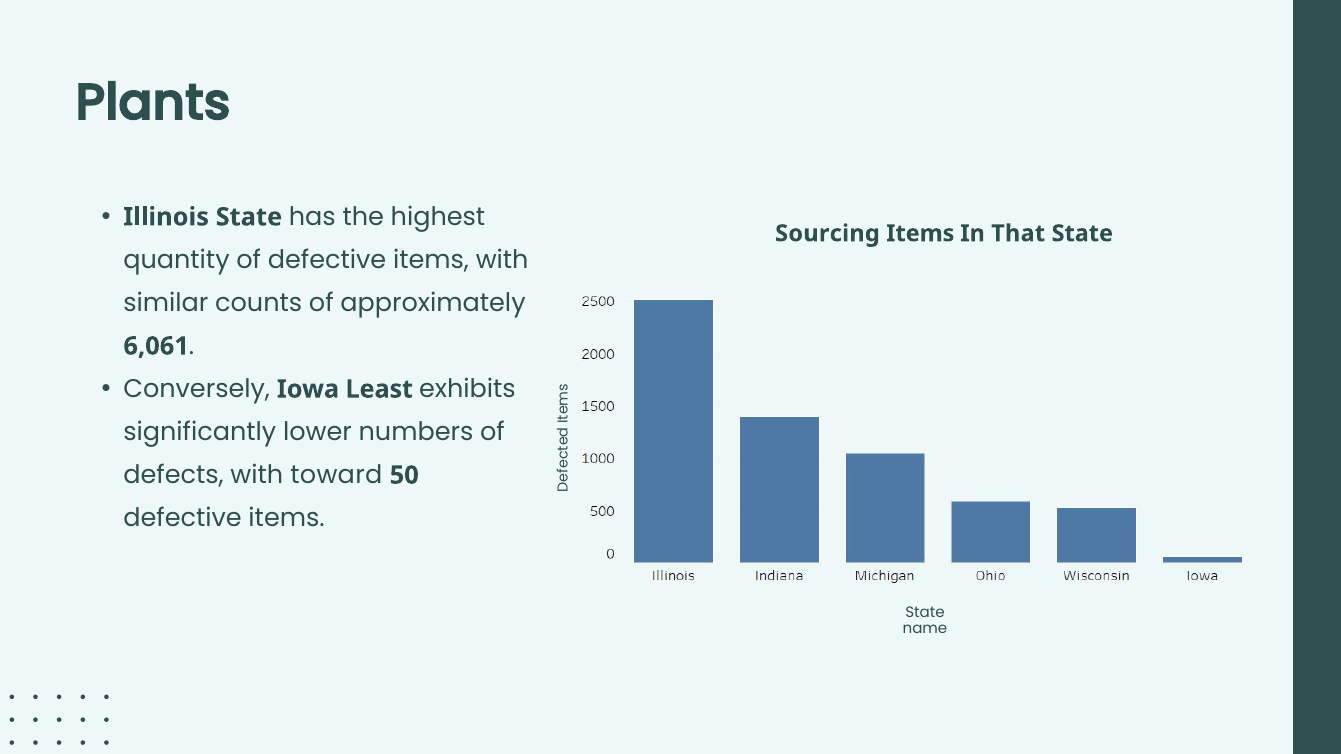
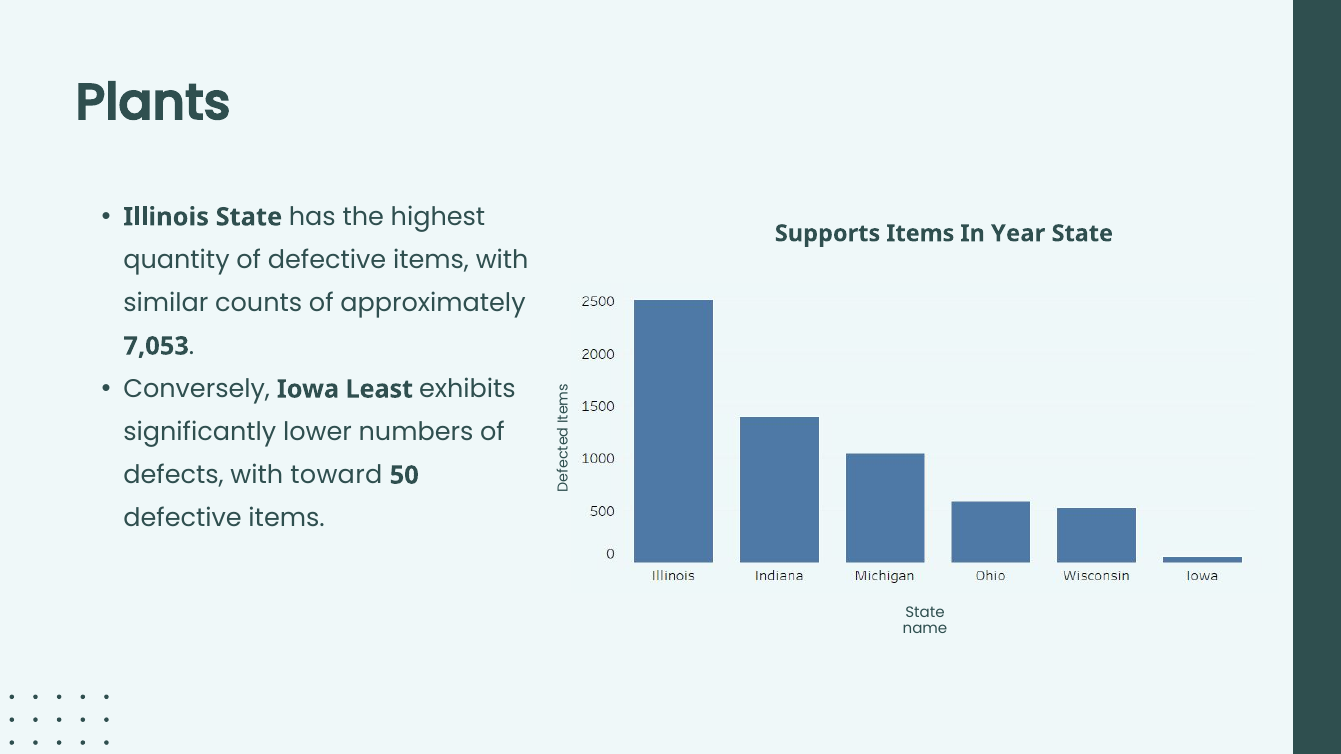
Sourcing: Sourcing -> Supports
That: That -> Year
6,061: 6,061 -> 7,053
